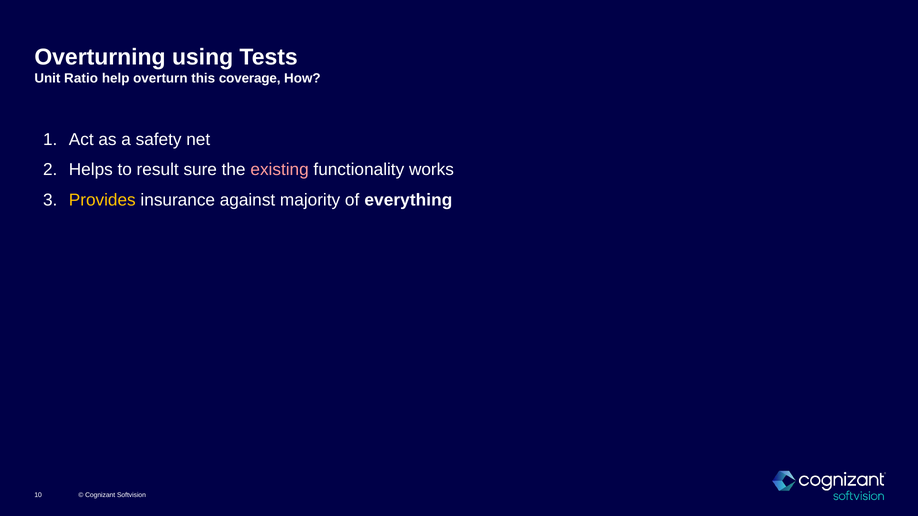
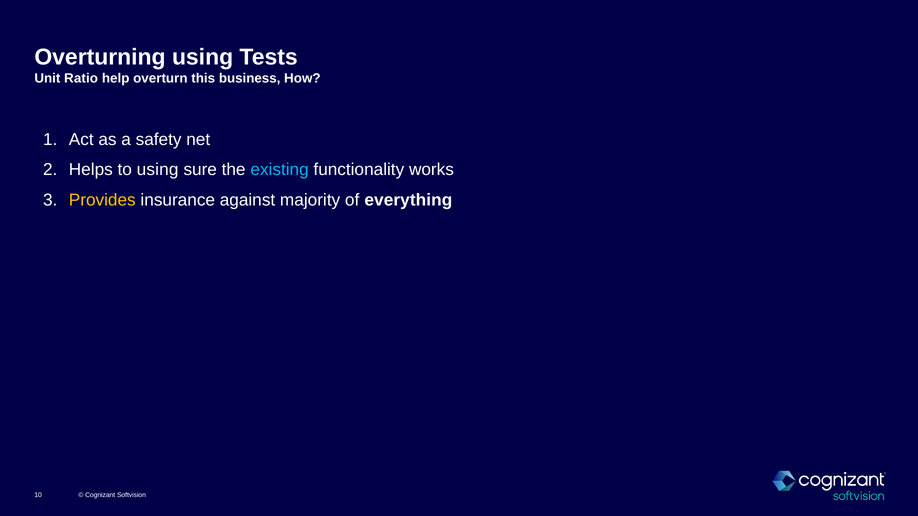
coverage: coverage -> business
to result: result -> using
existing colour: pink -> light blue
